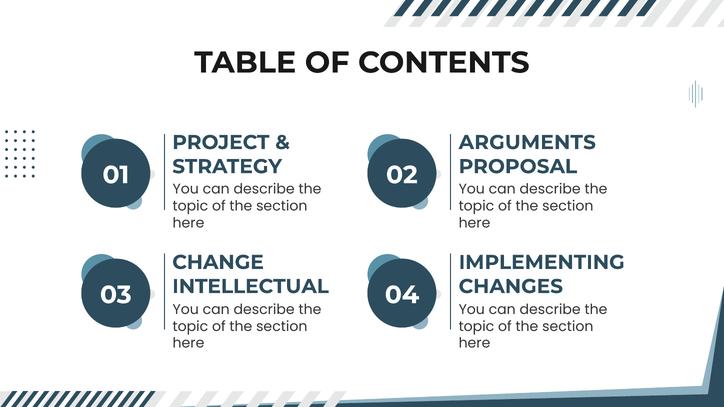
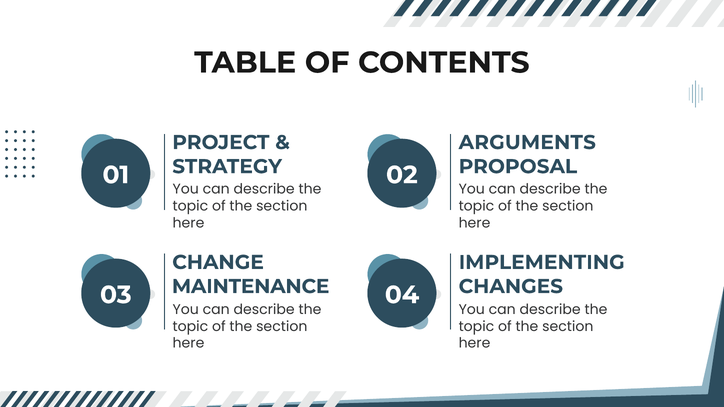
INTELLECTUAL: INTELLECTUAL -> MAINTENANCE
